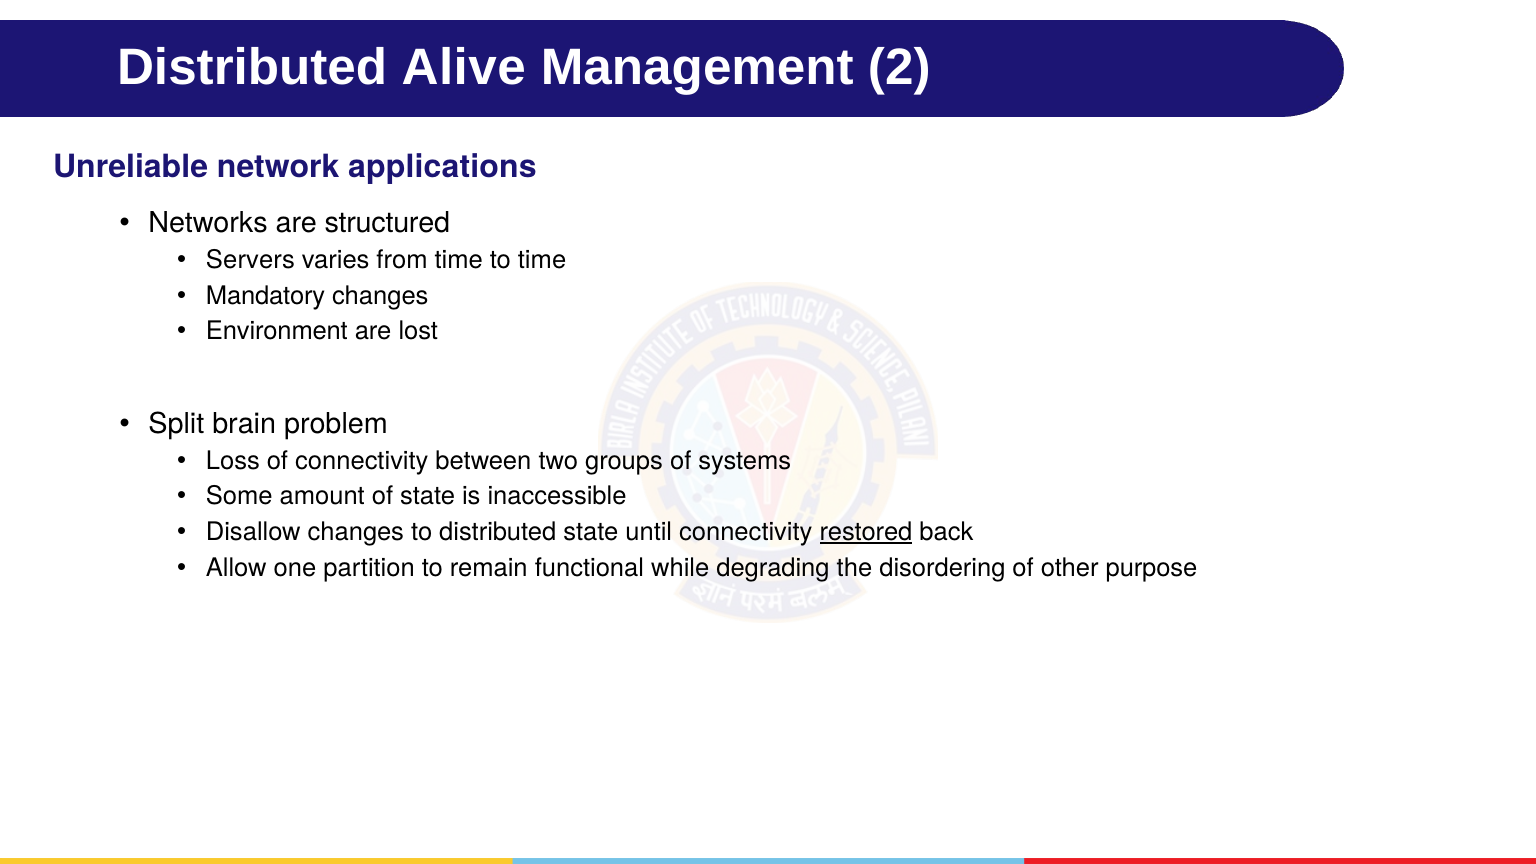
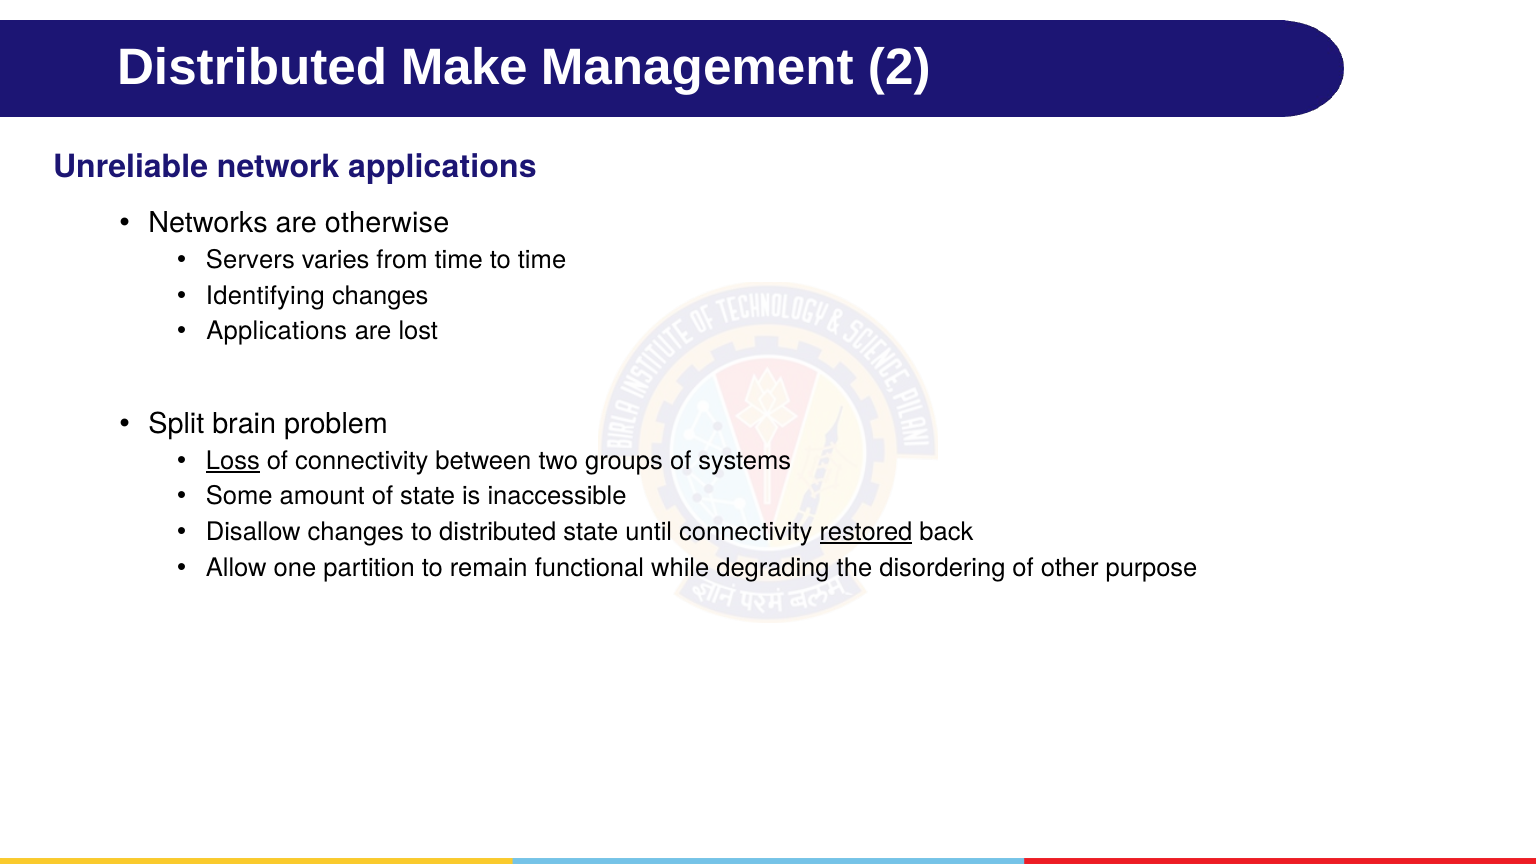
Alive: Alive -> Make
structured: structured -> otherwise
Mandatory: Mandatory -> Identifying
Environment at (277, 331): Environment -> Applications
Loss underline: none -> present
